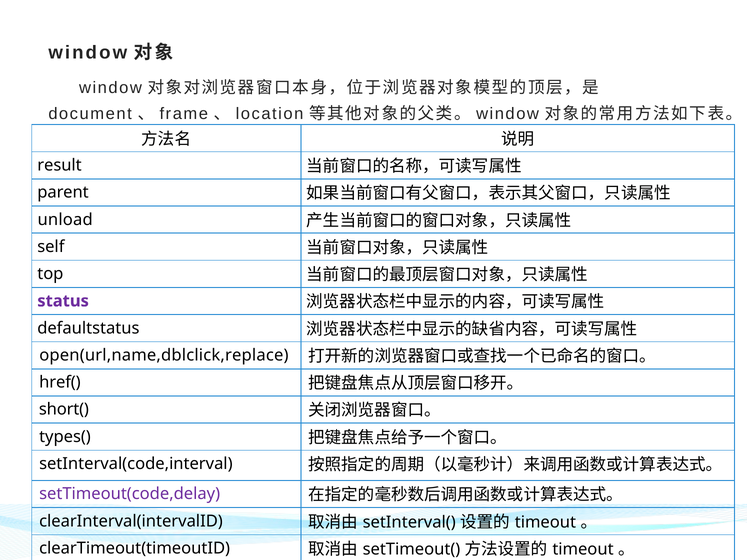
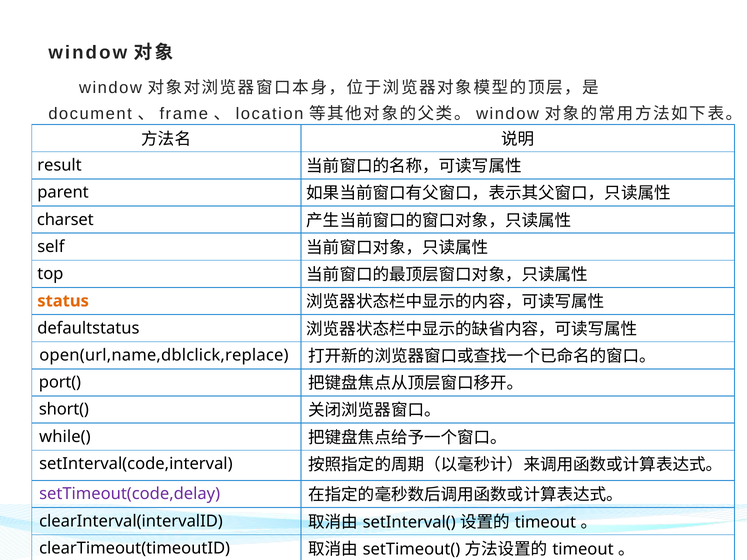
unload: unload -> charset
status colour: purple -> orange
href(: href( -> port(
types(: types( -> while(
